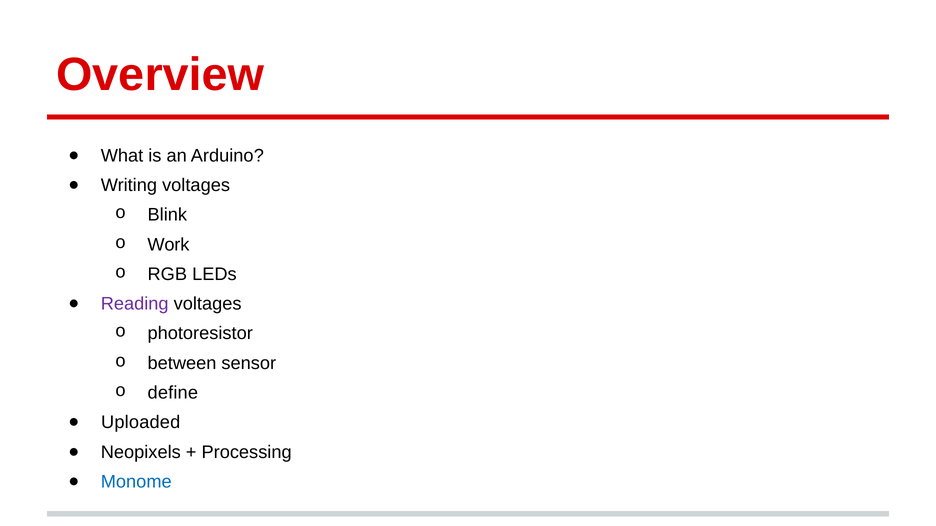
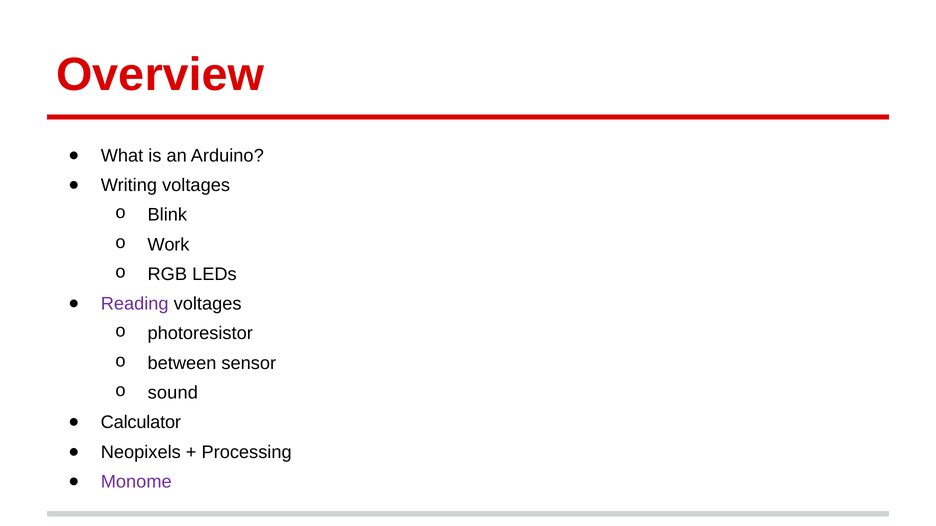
define: define -> sound
Uploaded: Uploaded -> Calculator
Monome colour: blue -> purple
